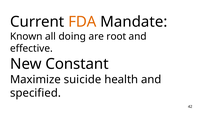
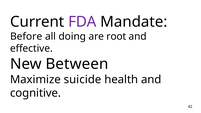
FDA colour: orange -> purple
Known: Known -> Before
Constant: Constant -> Between
specified: specified -> cognitive
